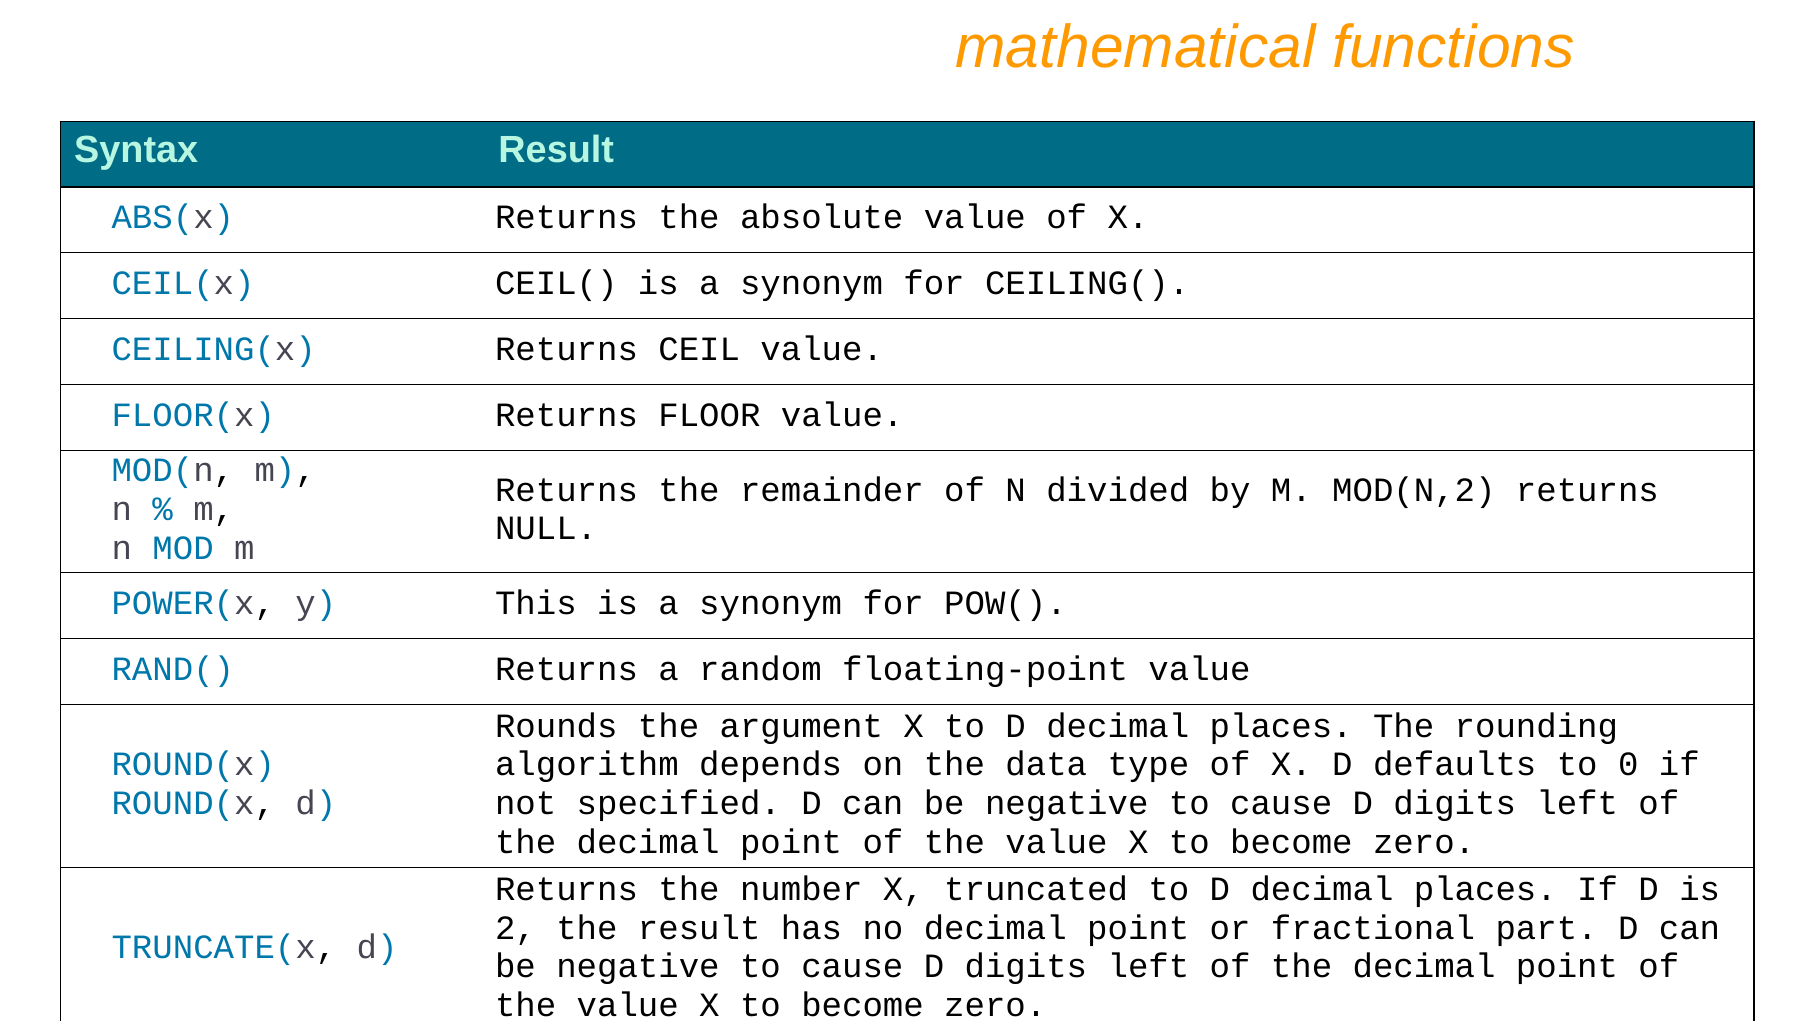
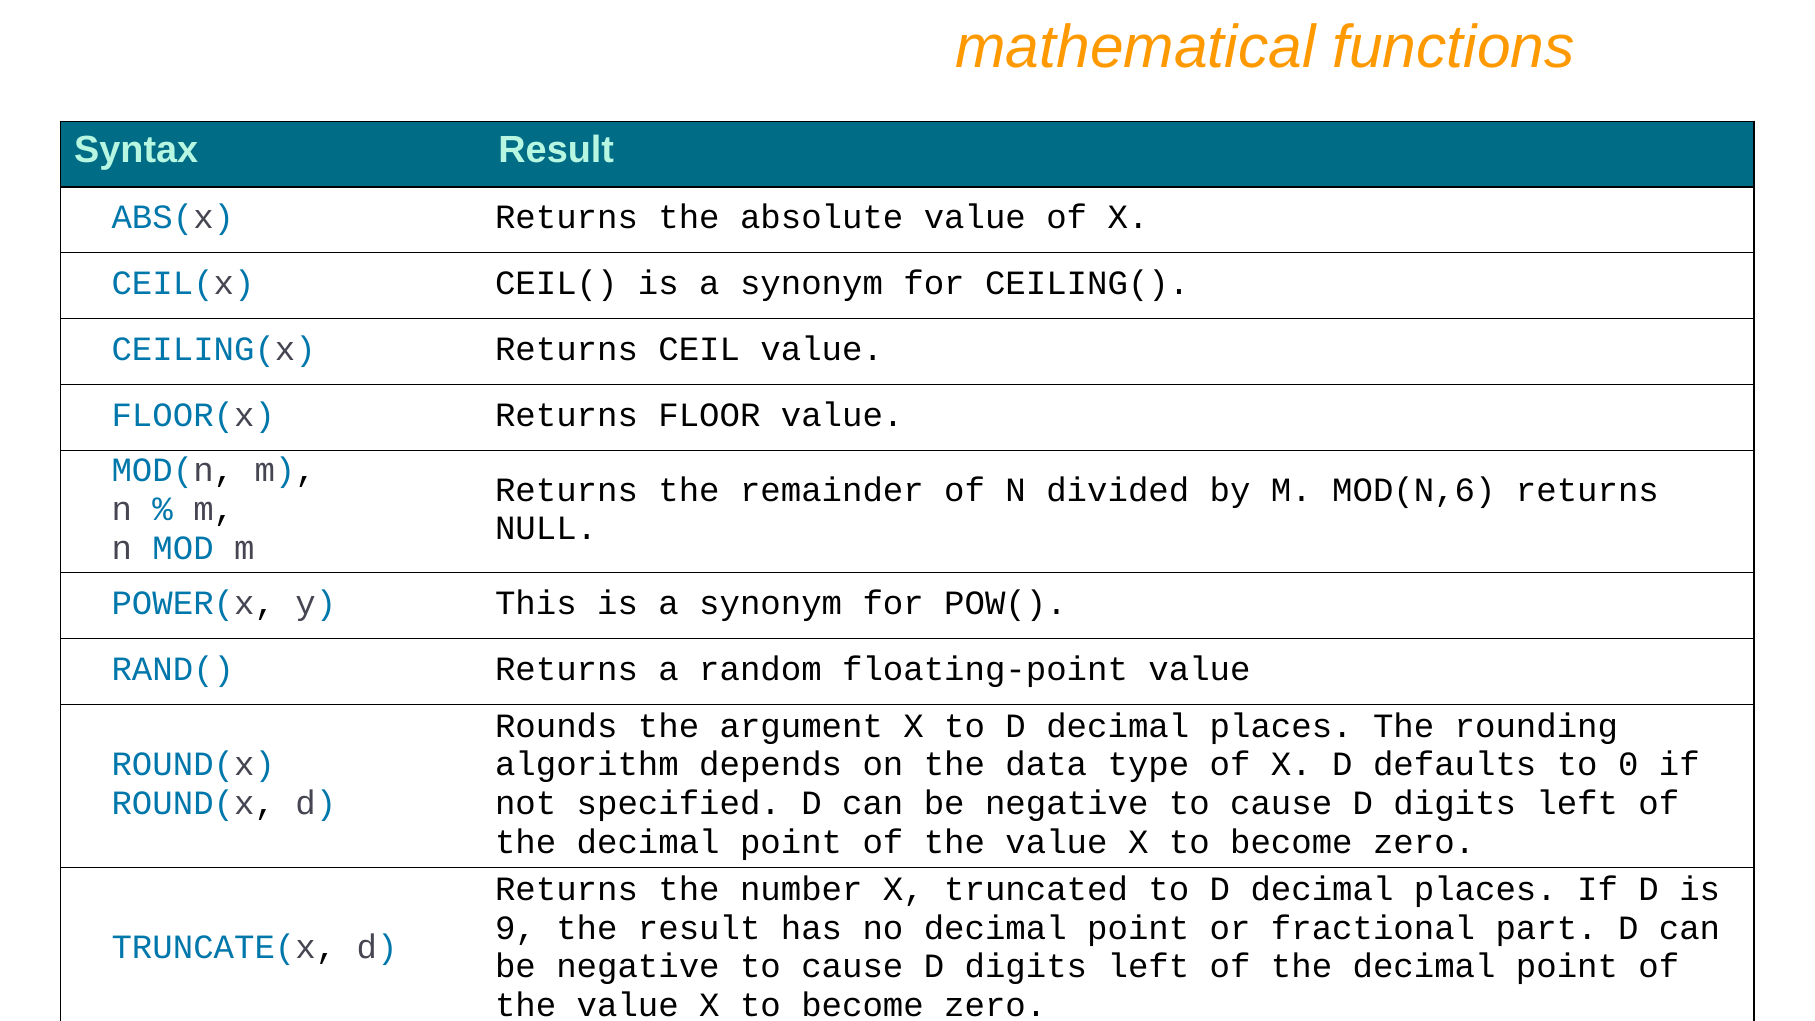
MOD(N,2: MOD(N,2 -> MOD(N,6
2: 2 -> 9
